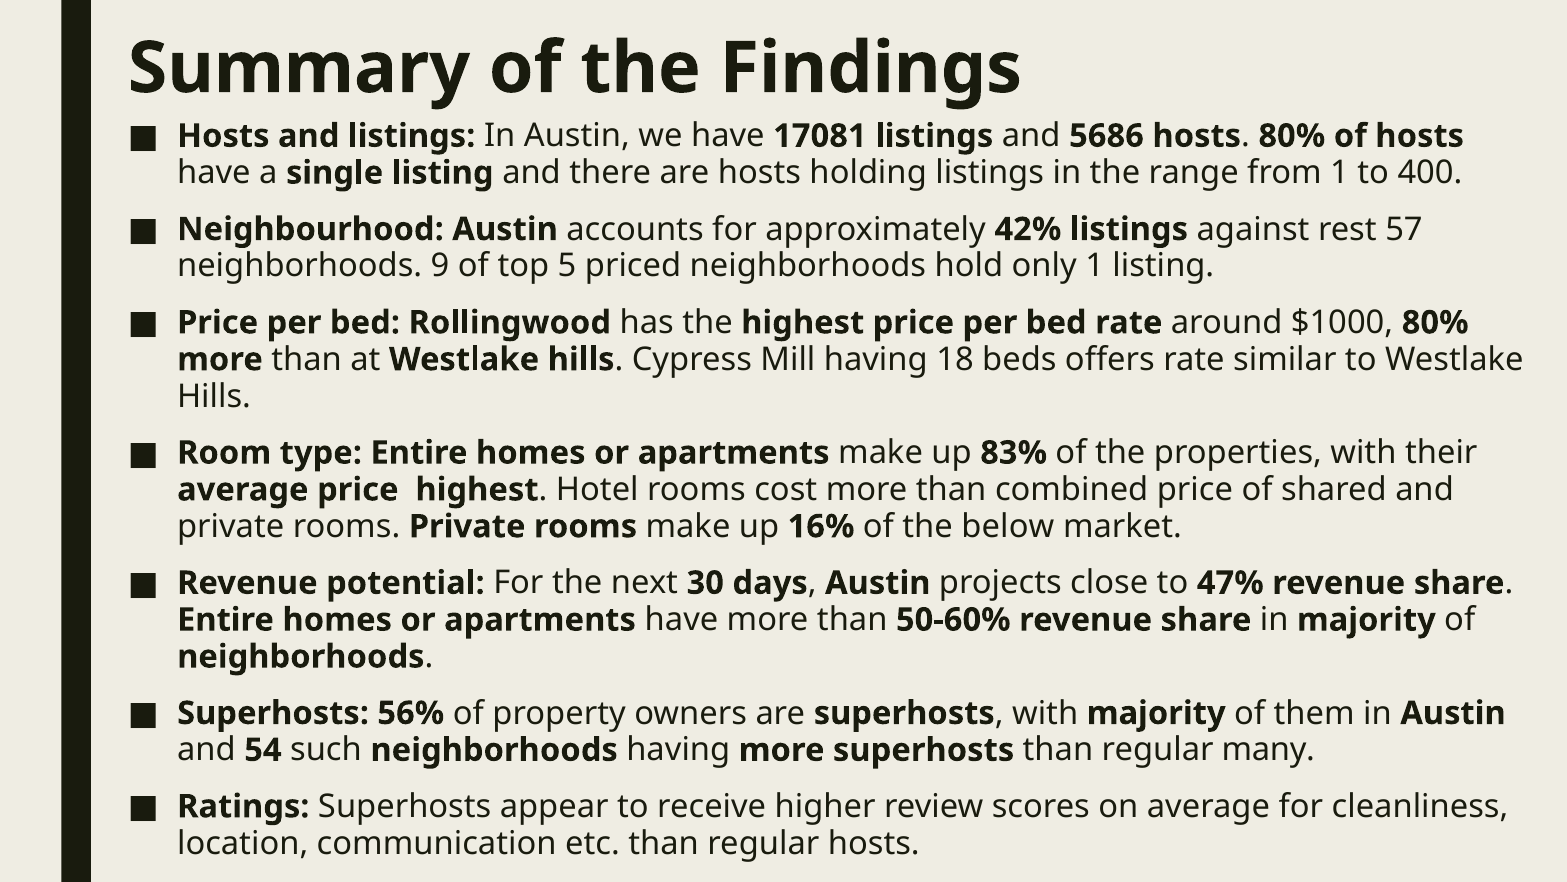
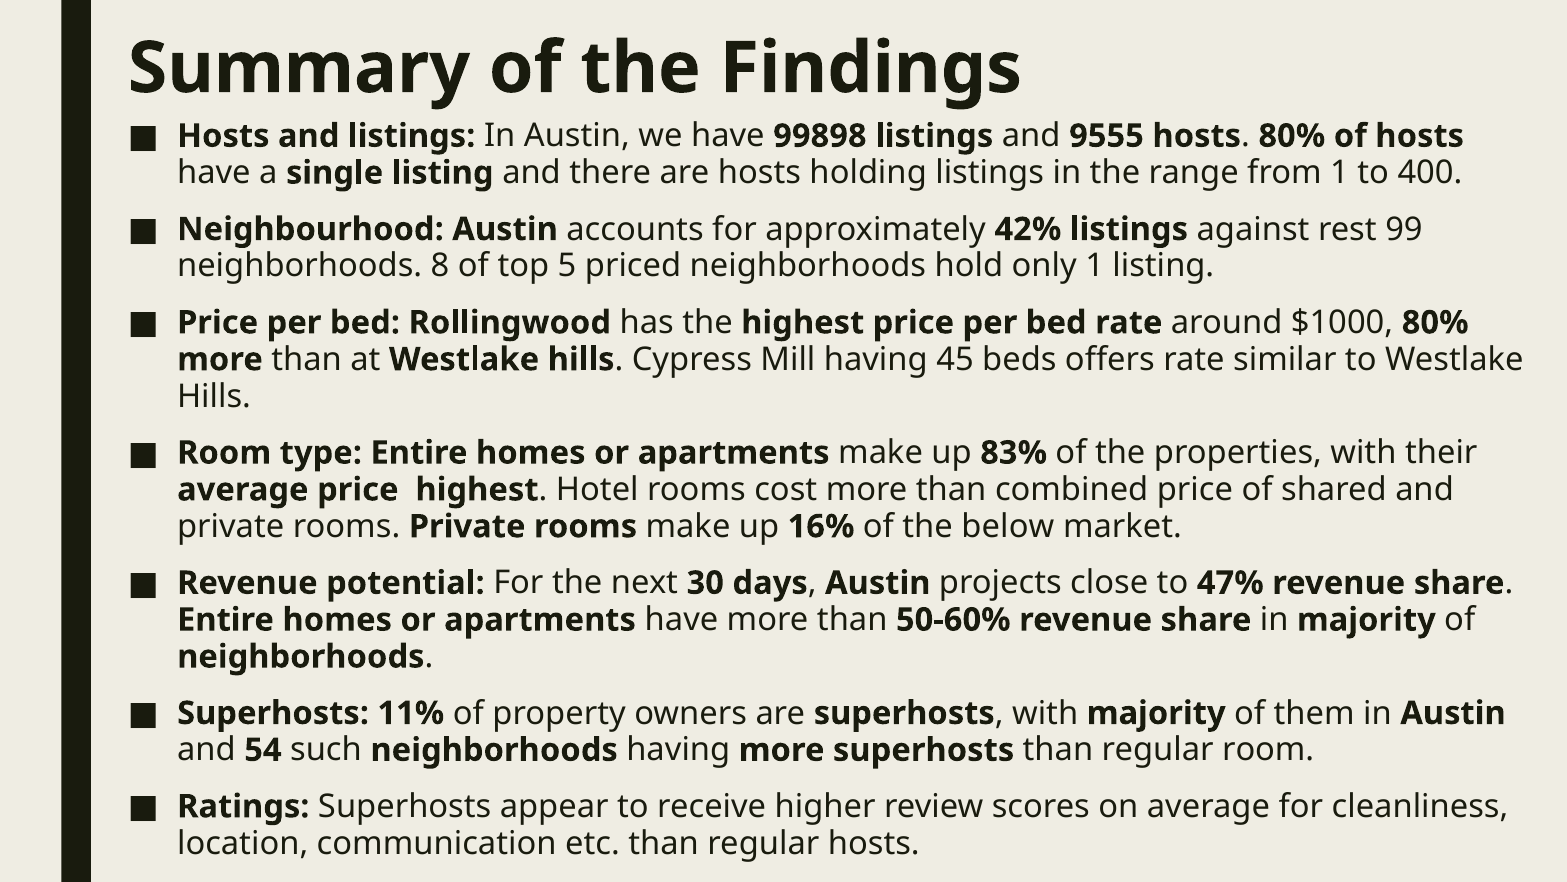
17081: 17081 -> 99898
5686: 5686 -> 9555
57: 57 -> 99
9: 9 -> 8
18: 18 -> 45
56%: 56% -> 11%
regular many: many -> room
